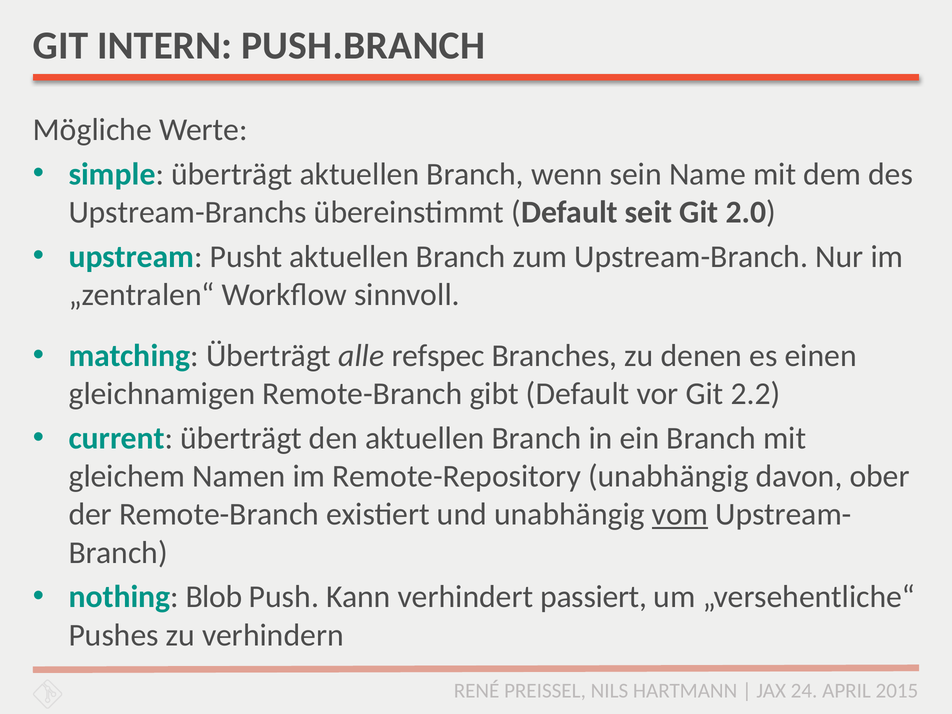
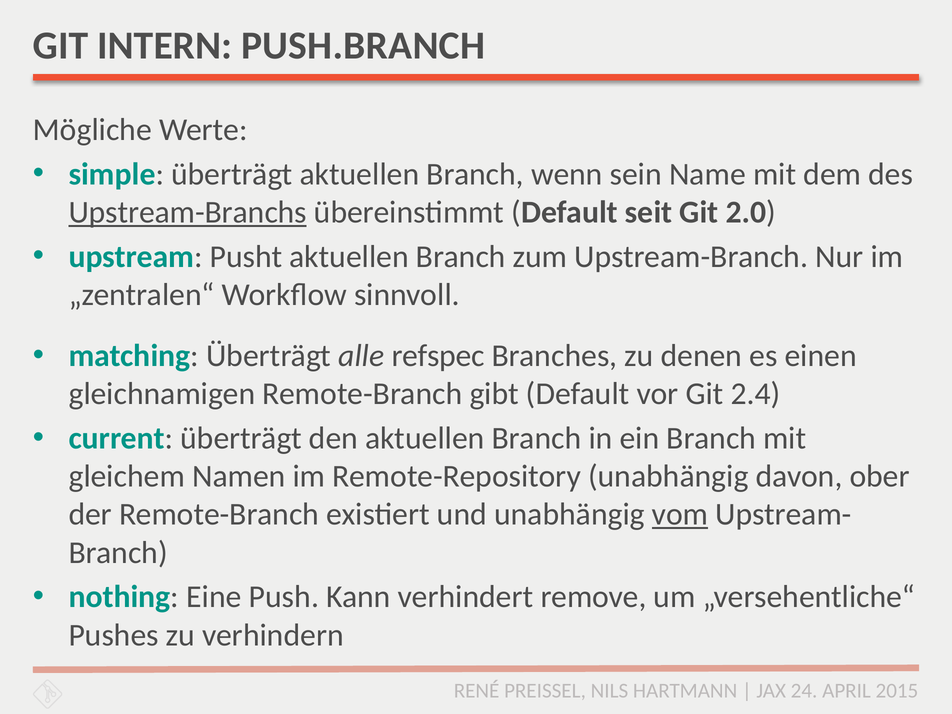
Upstream-Branchs underline: none -> present
2.2: 2.2 -> 2.4
Blob: Blob -> Eine
passiert: passiert -> remove
